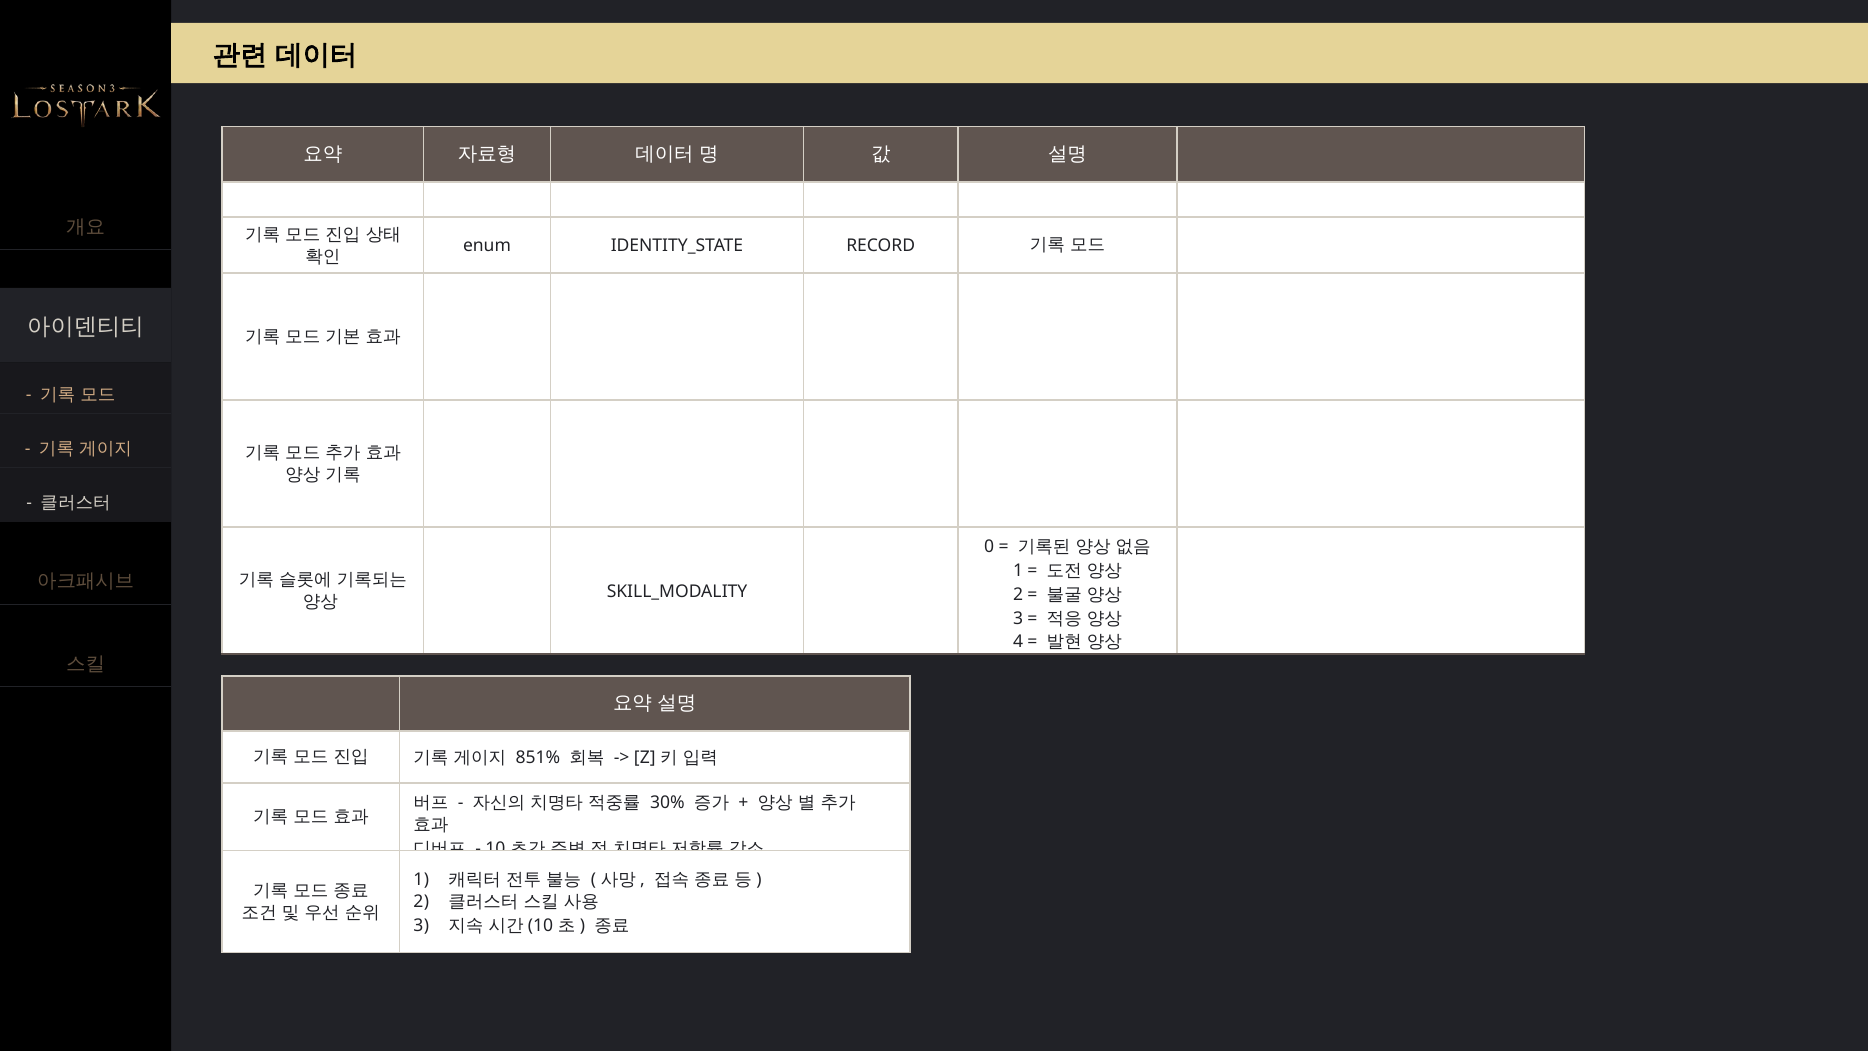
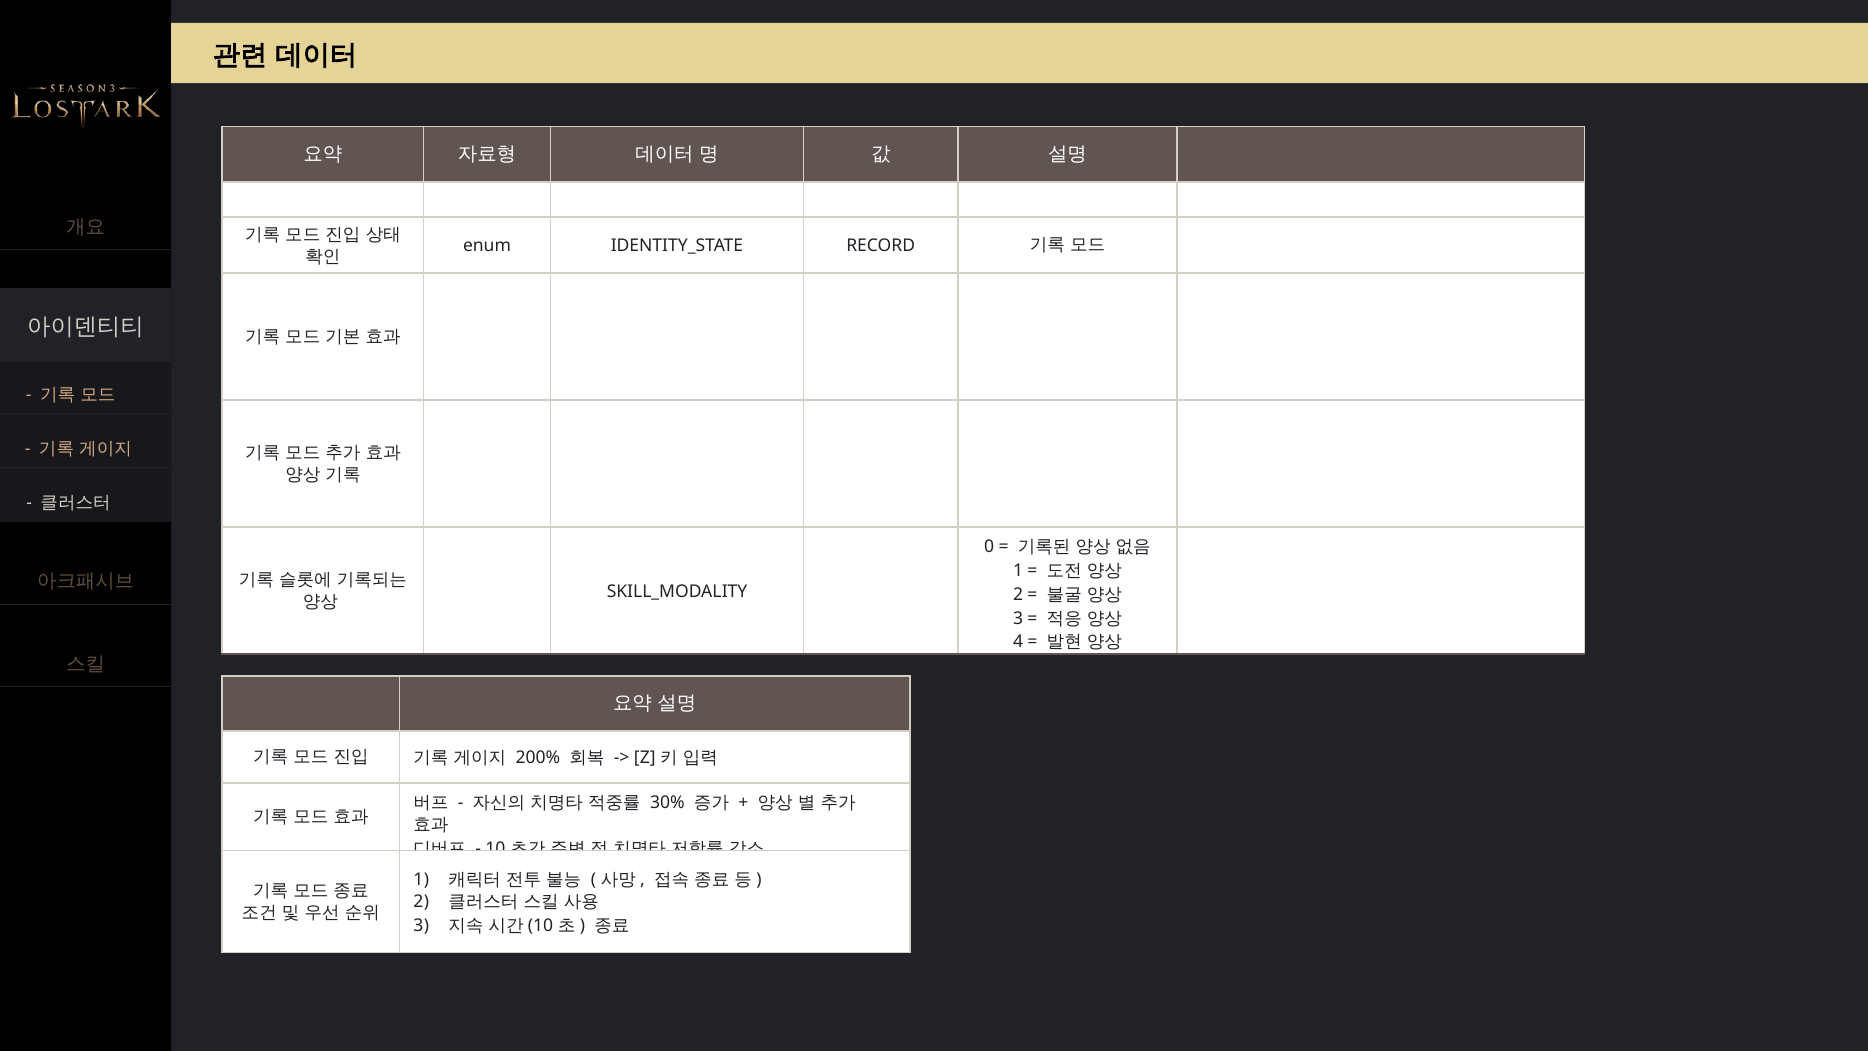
851%: 851% -> 200%
